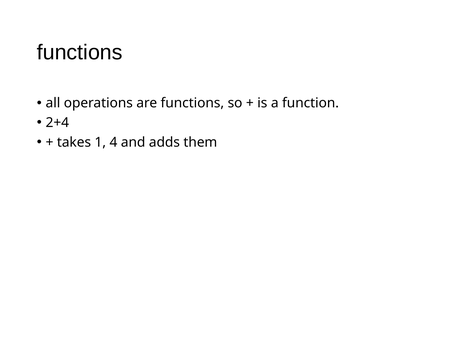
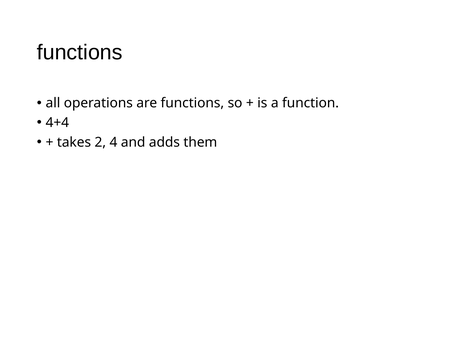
2+4: 2+4 -> 4+4
1: 1 -> 2
